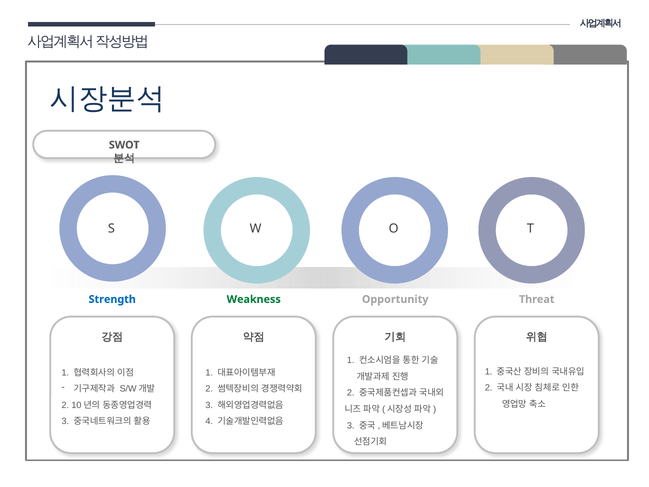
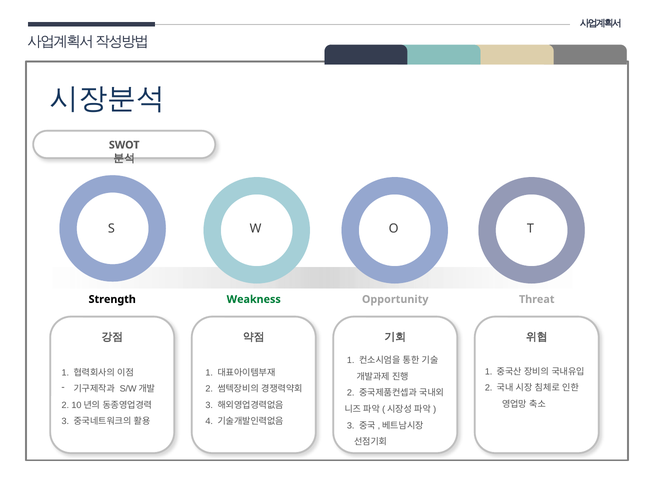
Strength colour: blue -> black
